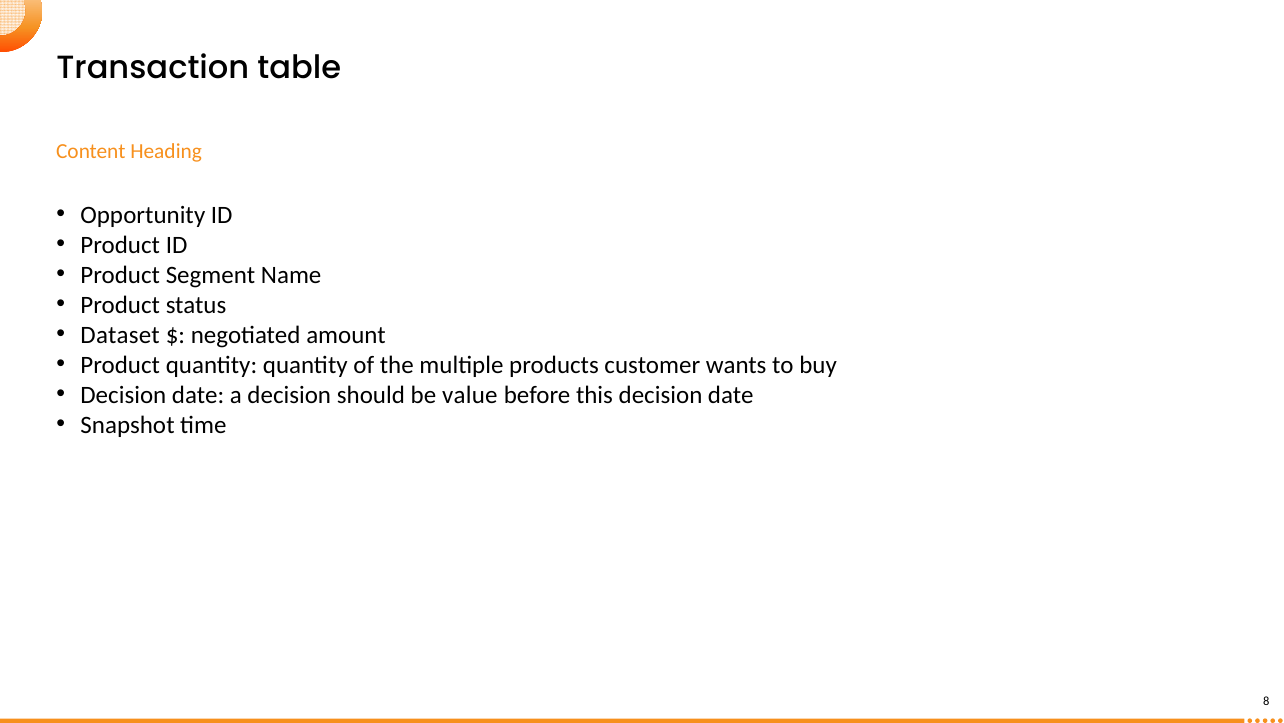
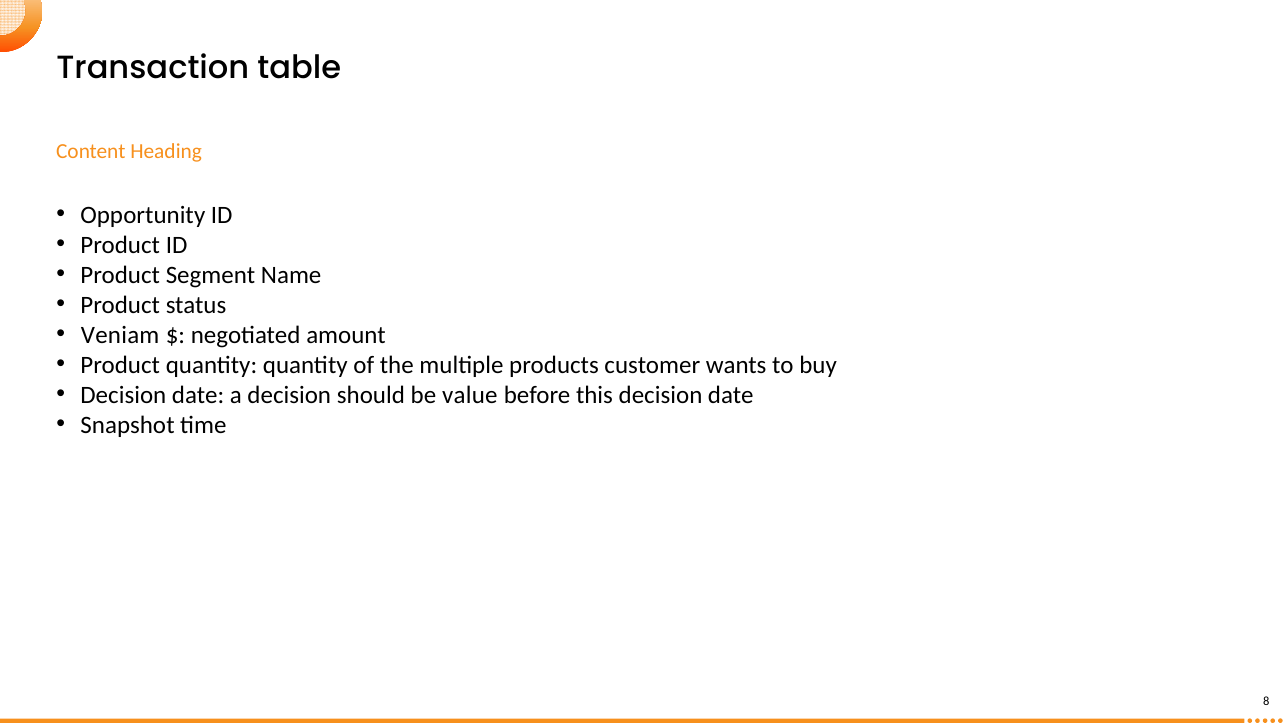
Dataset: Dataset -> Veniam
